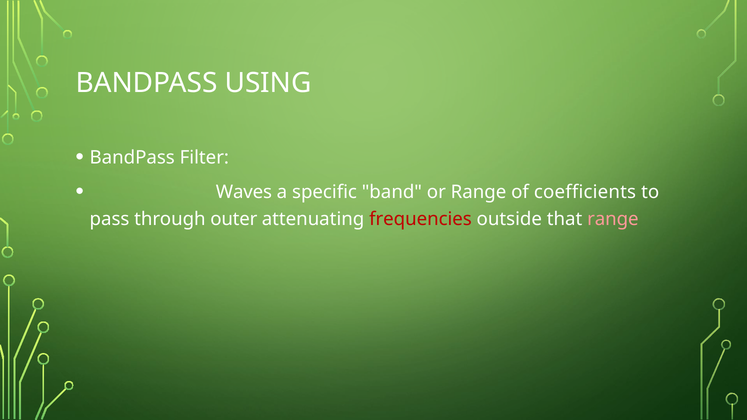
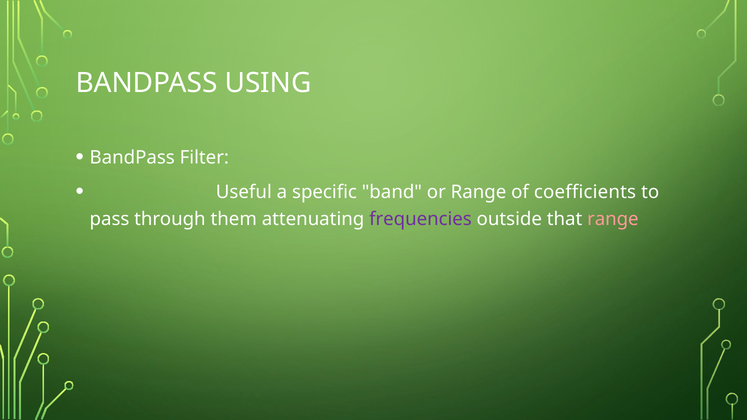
Waves: Waves -> Useful
outer: outer -> them
frequencies colour: red -> purple
